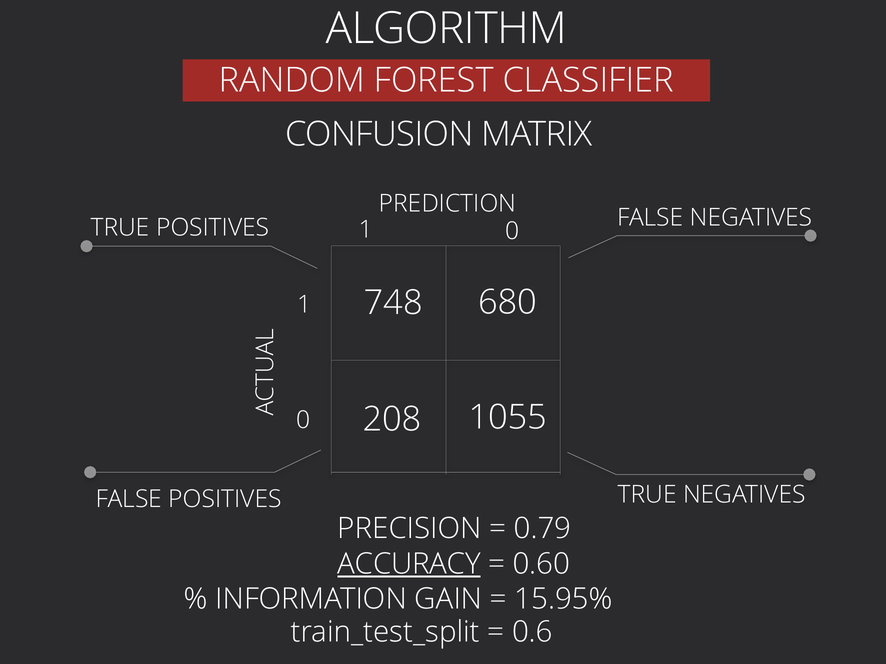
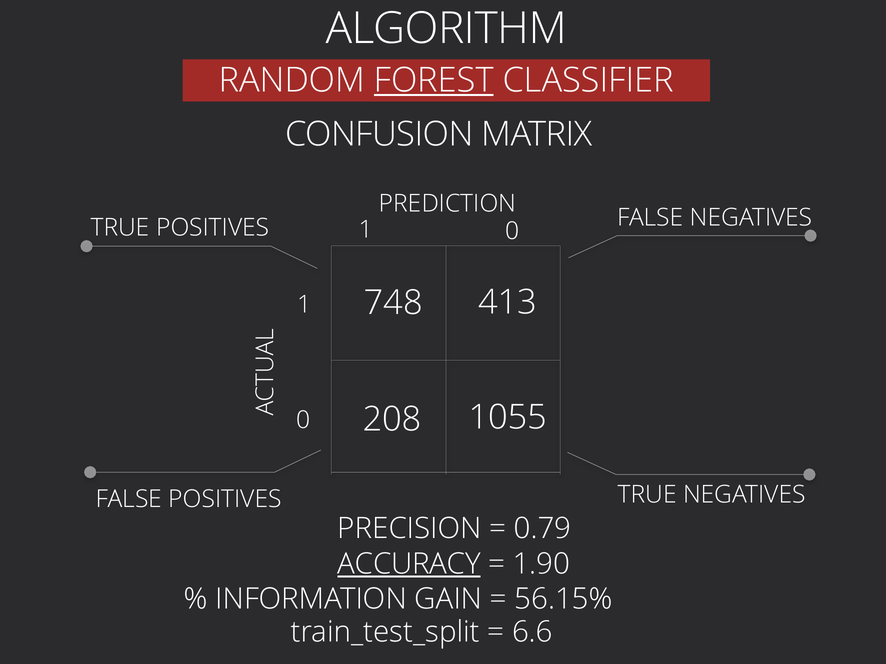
FOREST underline: none -> present
680: 680 -> 413
0.60: 0.60 -> 1.90
15.95%: 15.95% -> 56.15%
0.6: 0.6 -> 6.6
